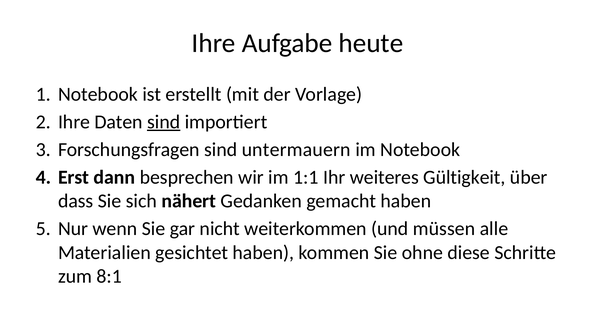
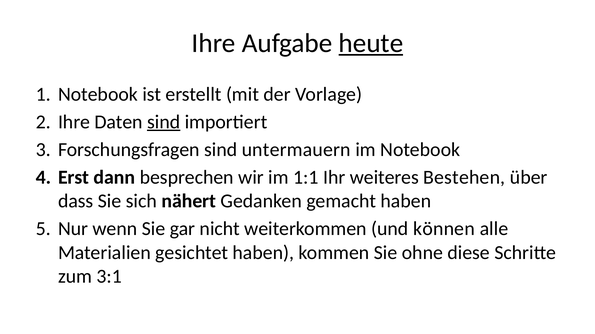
heute underline: none -> present
Gültigkeit: Gültigkeit -> Bestehen
müssen: müssen -> können
8:1: 8:1 -> 3:1
